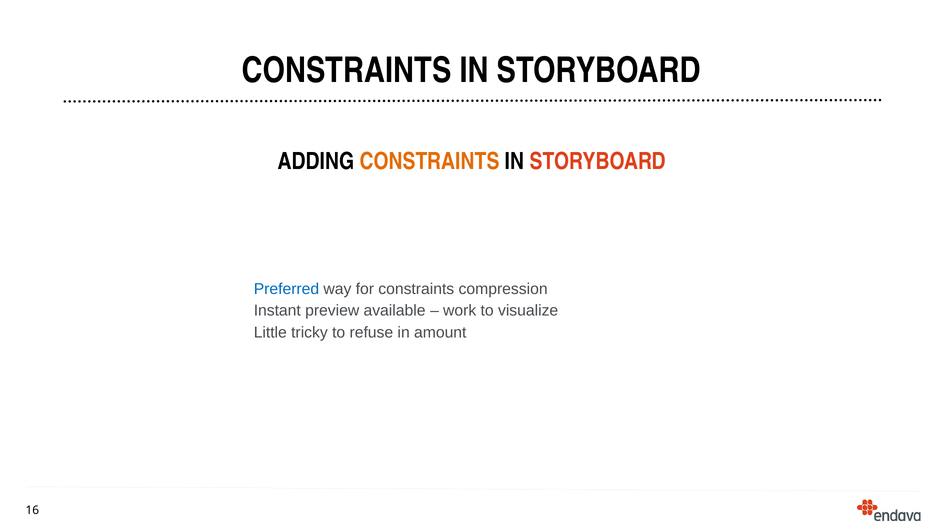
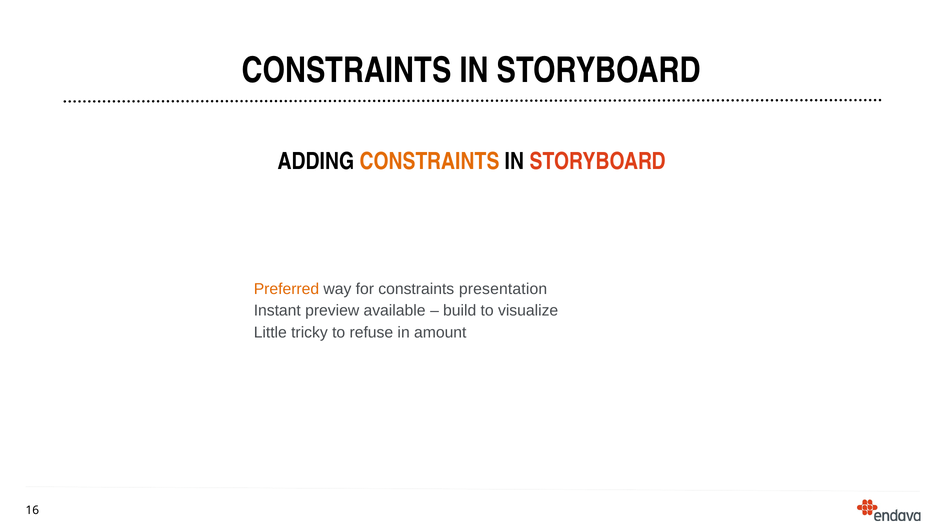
Preferred colour: blue -> orange
compression: compression -> presentation
work: work -> build
